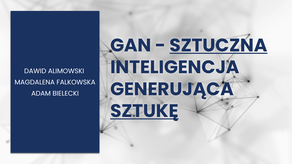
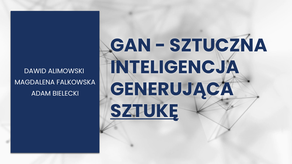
SZTUCZNA underline: present -> none
